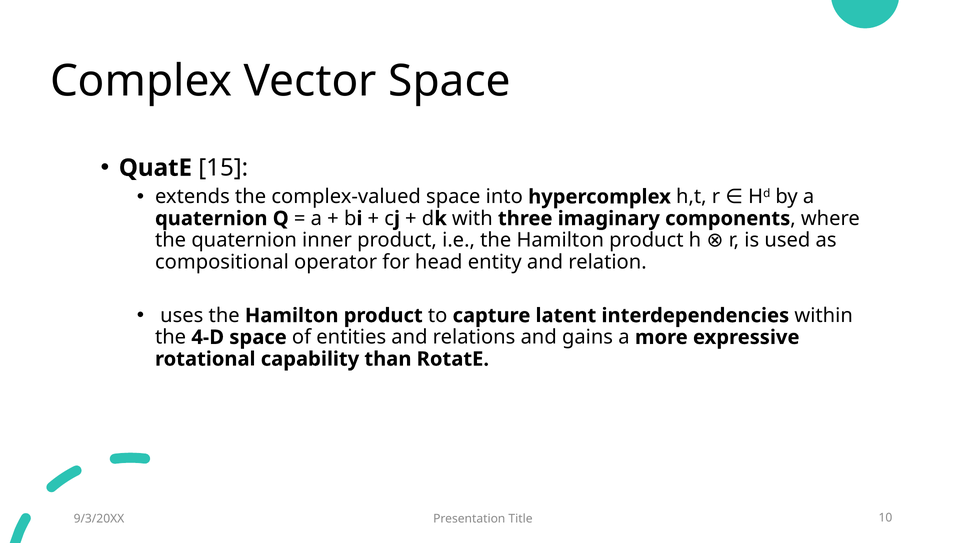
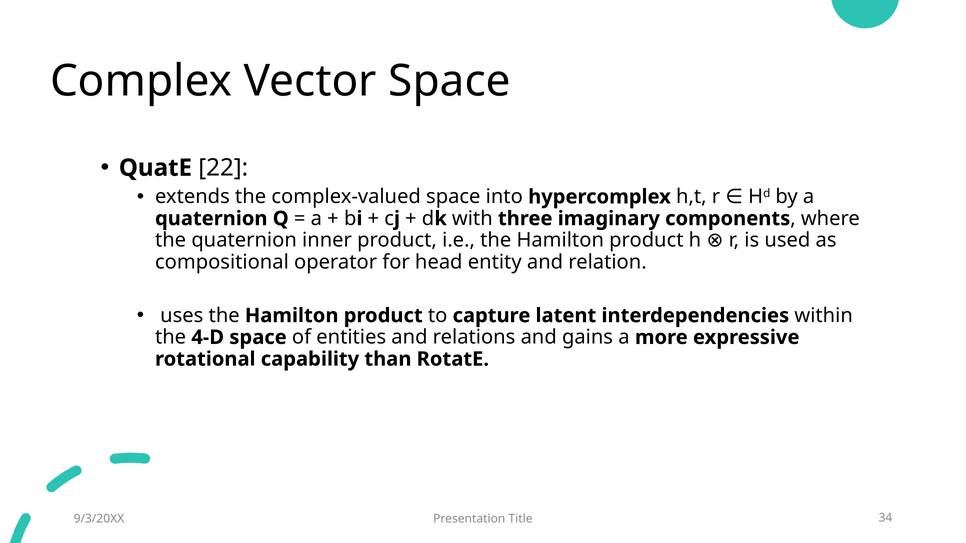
15: 15 -> 22
10: 10 -> 34
